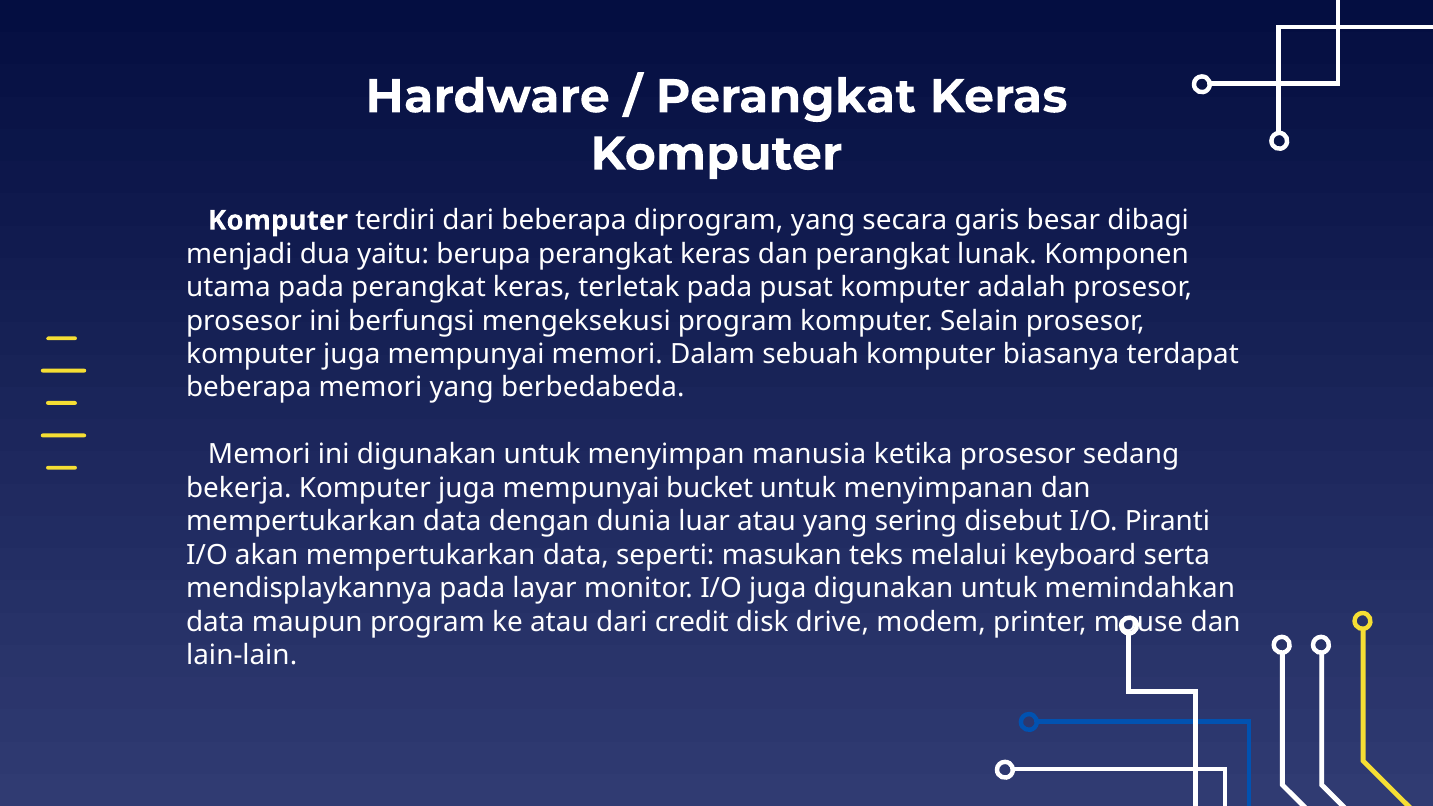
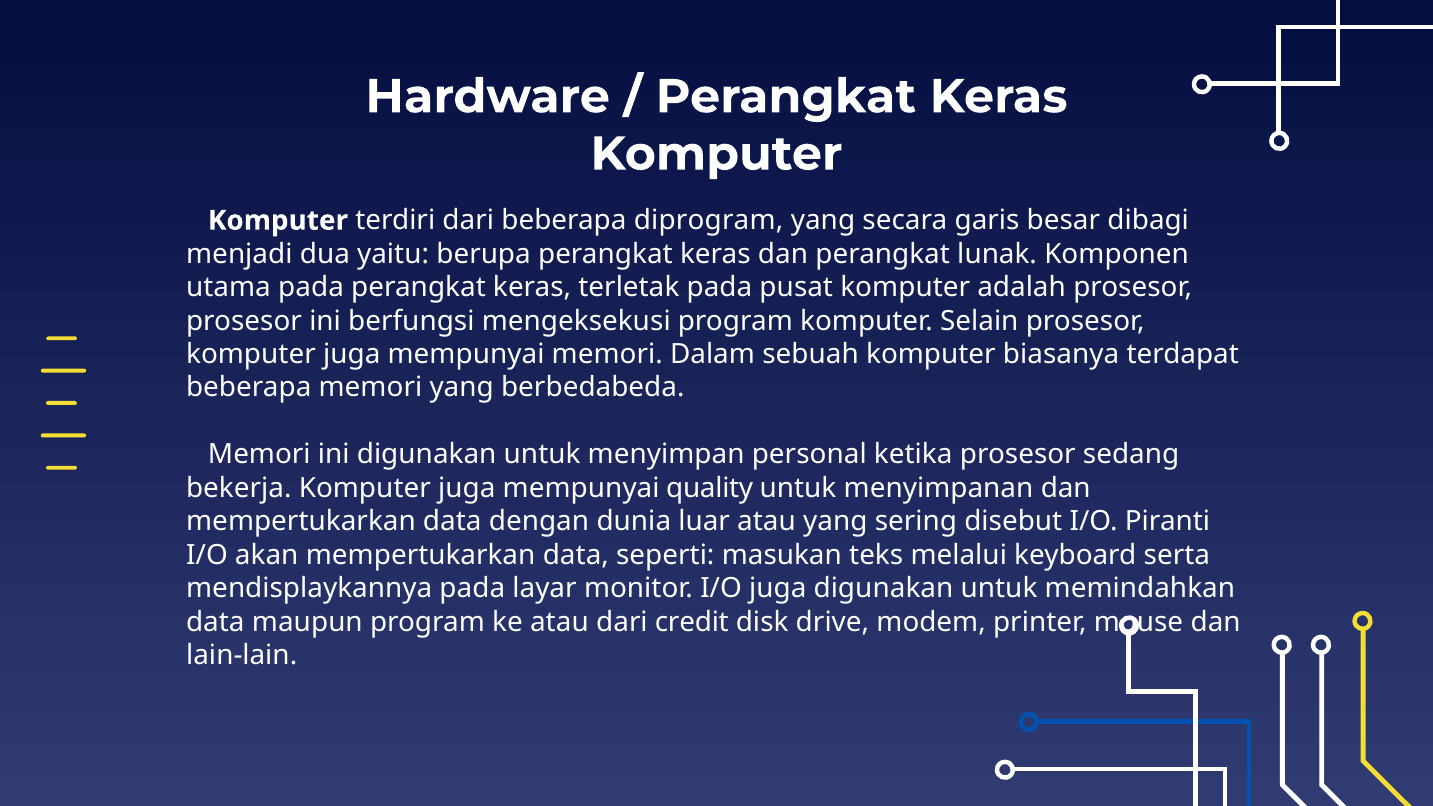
manusia: manusia -> personal
bucket: bucket -> quality
